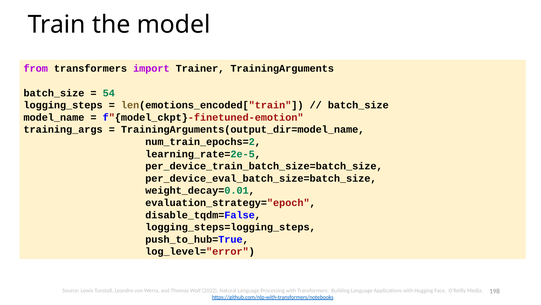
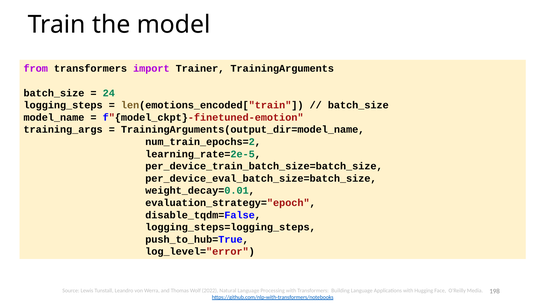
54: 54 -> 24
